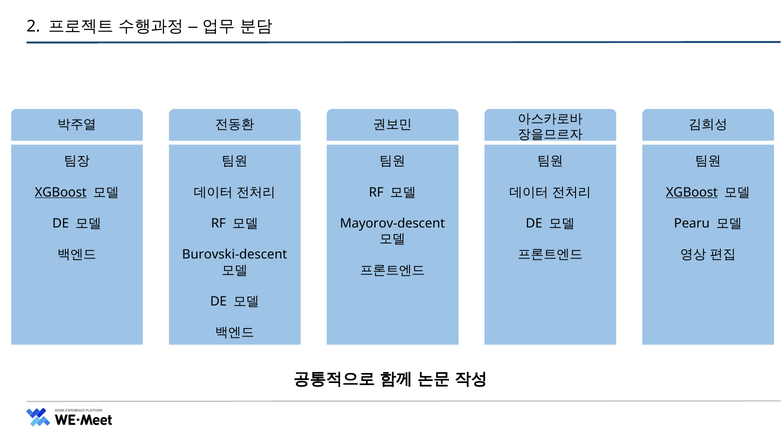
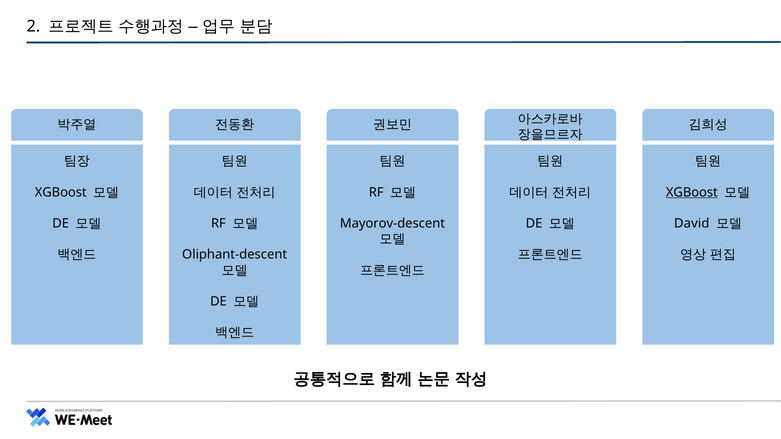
XGBoost at (61, 192) underline: present -> none
Pearu: Pearu -> David
Burovski-descent: Burovski-descent -> Oliphant-descent
